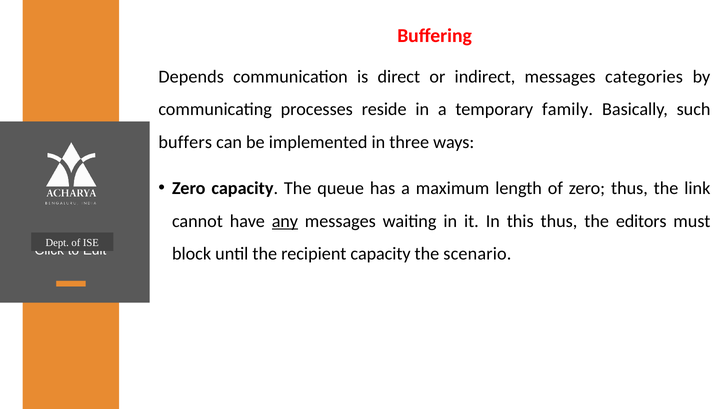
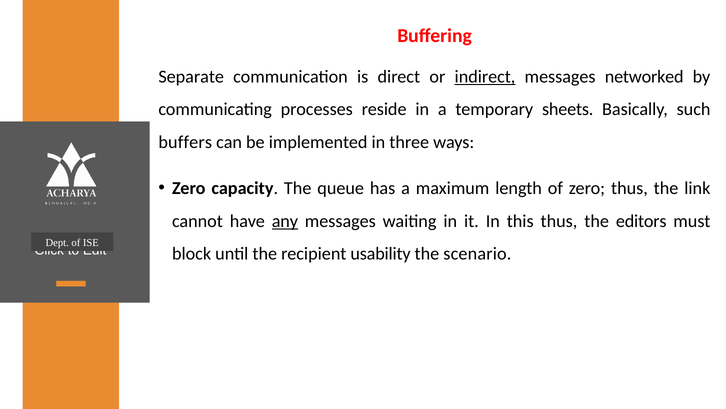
Depends: Depends -> Separate
indirect underline: none -> present
categories: categories -> networked
family: family -> sheets
recipient capacity: capacity -> usability
